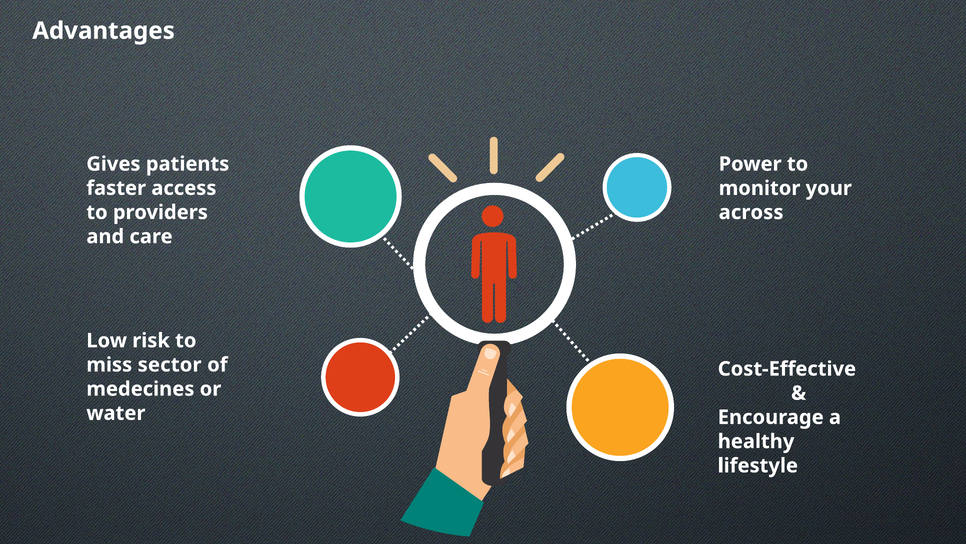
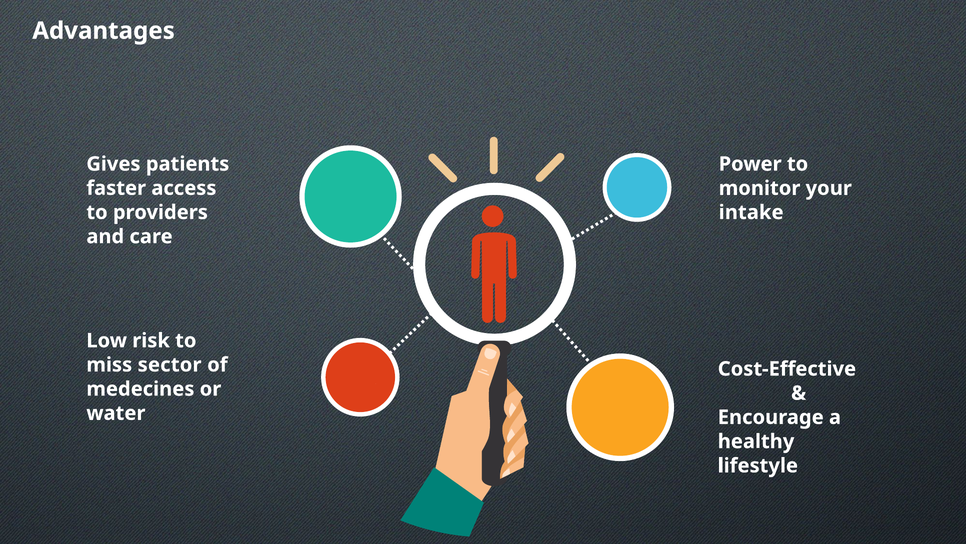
across: across -> intake
